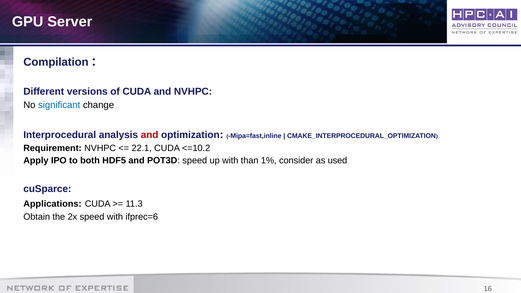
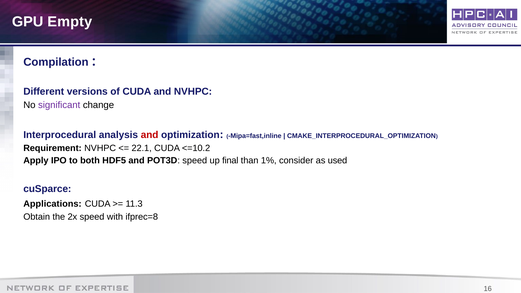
Server: Server -> Empty
significant colour: blue -> purple
up with: with -> final
ifprec=6: ifprec=6 -> ifprec=8
